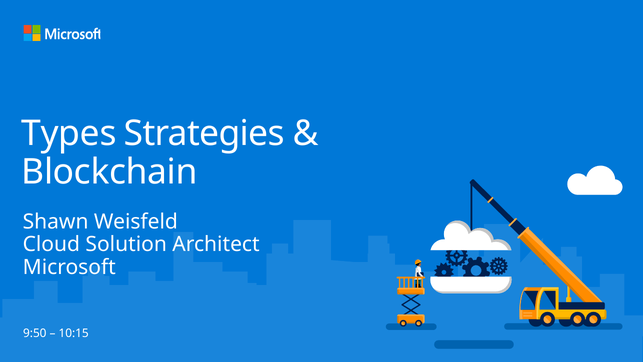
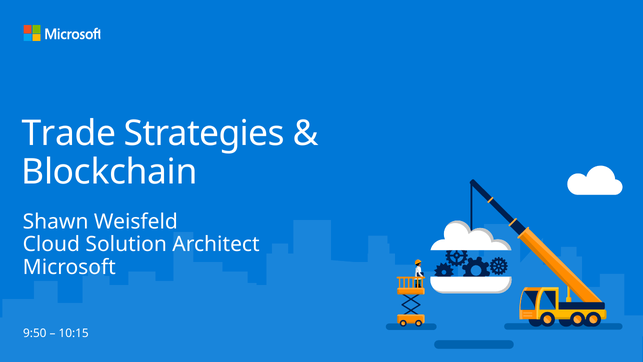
Types: Types -> Trade
